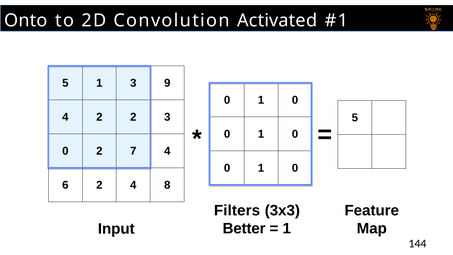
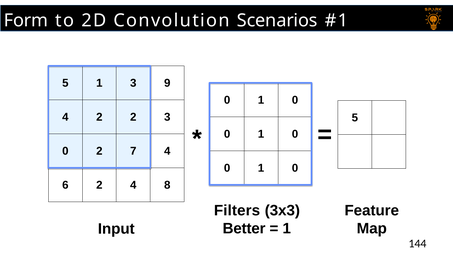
Onto: Onto -> Form
Activated: Activated -> Scenarios
